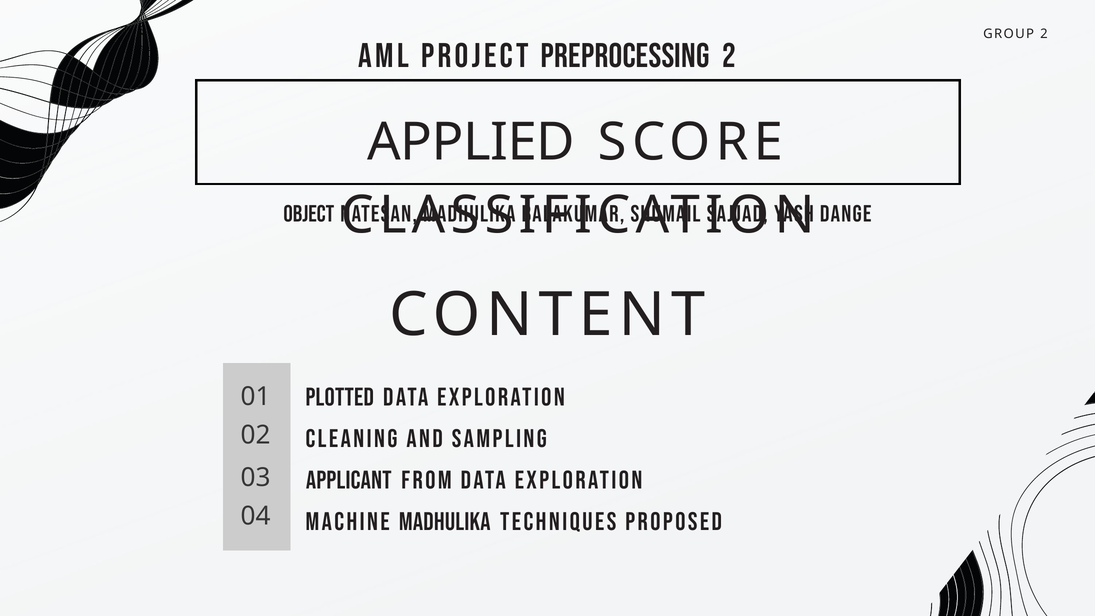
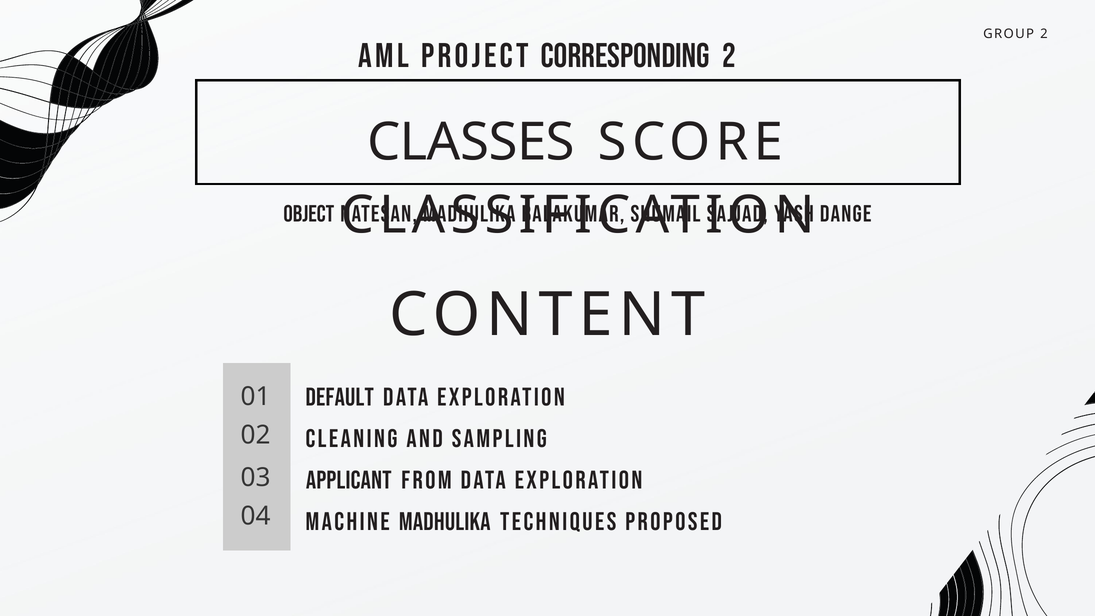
PREPROCESSING: PREPROCESSING -> CORRESPONDING
APPLIED: APPLIED -> CLASSES
PLOTTED: PLOTTED -> DEFAULT
